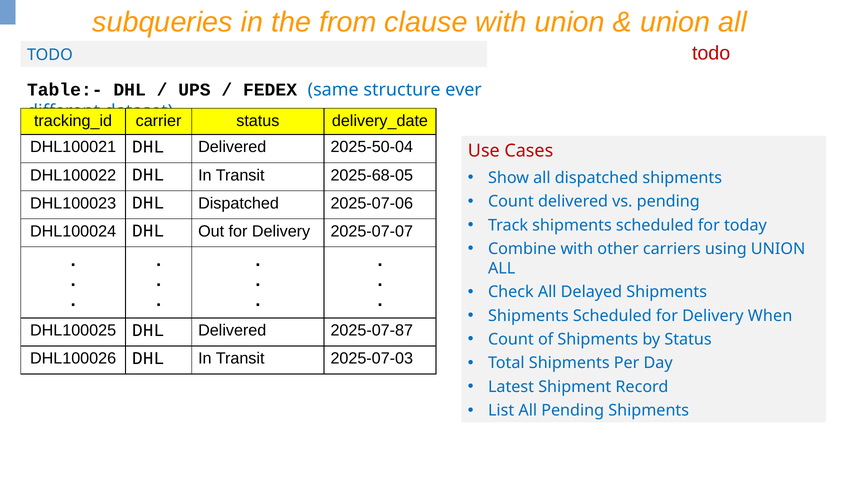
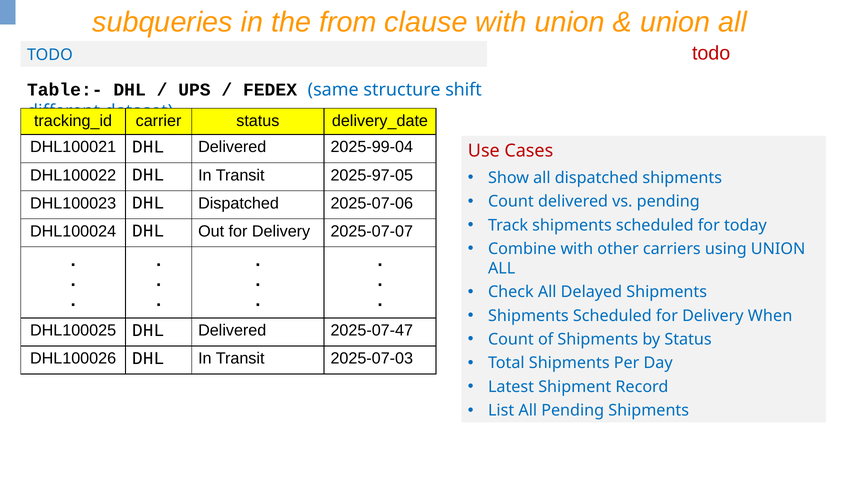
ever: ever -> shift
2025-50-04: 2025-50-04 -> 2025-99-04
2025-68-05: 2025-68-05 -> 2025-97-05
2025-07-87: 2025-07-87 -> 2025-07-47
